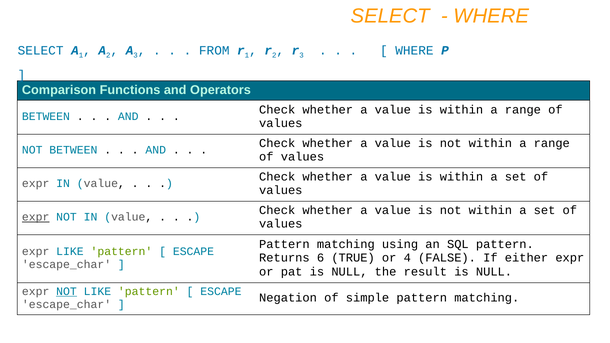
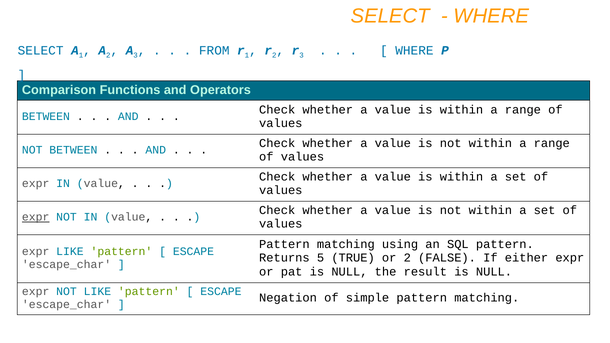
6: 6 -> 5
or 4: 4 -> 2
NOT at (67, 292) underline: present -> none
